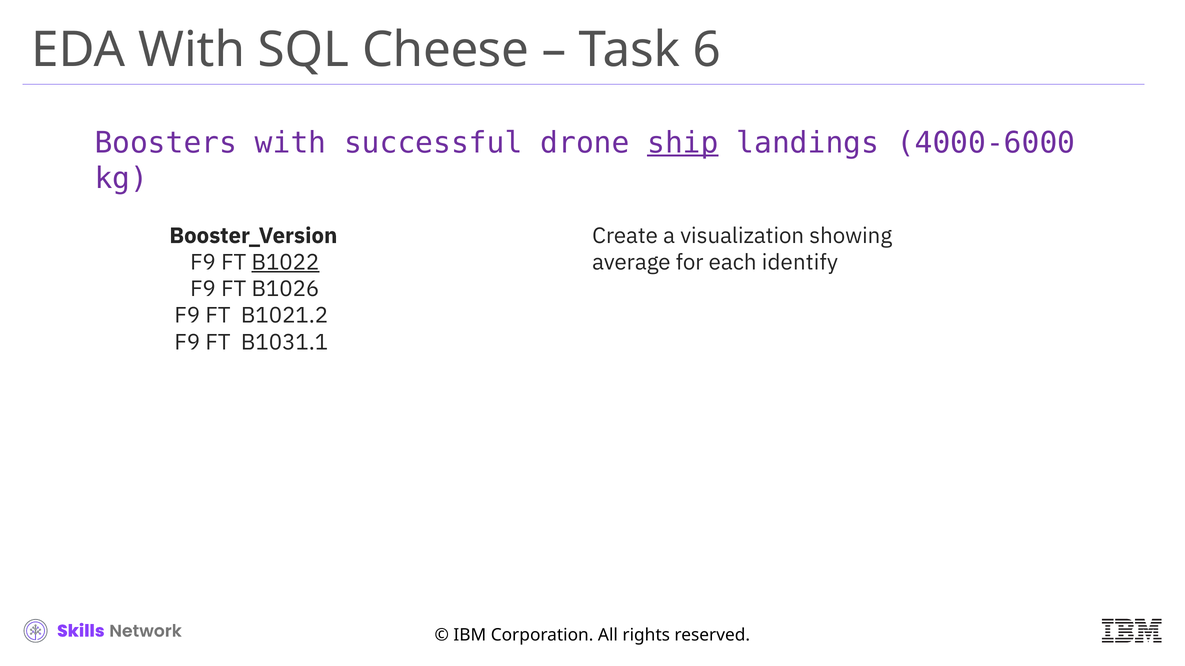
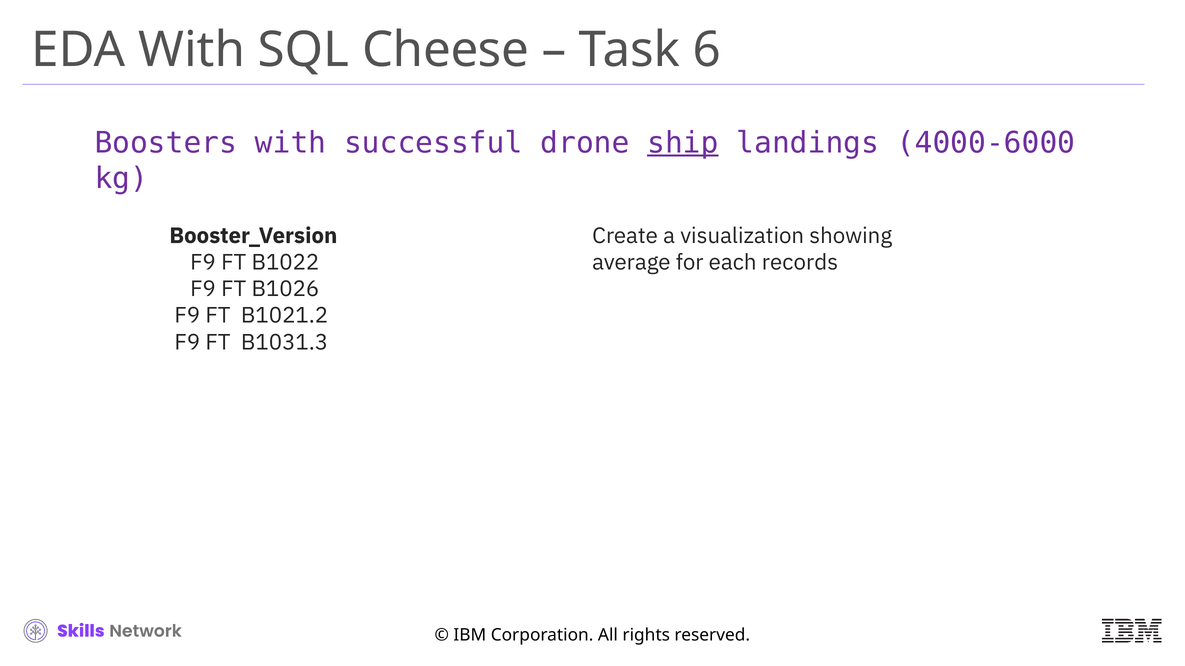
B1022 underline: present -> none
identify: identify -> records
B1031.1: B1031.1 -> B1031.3
